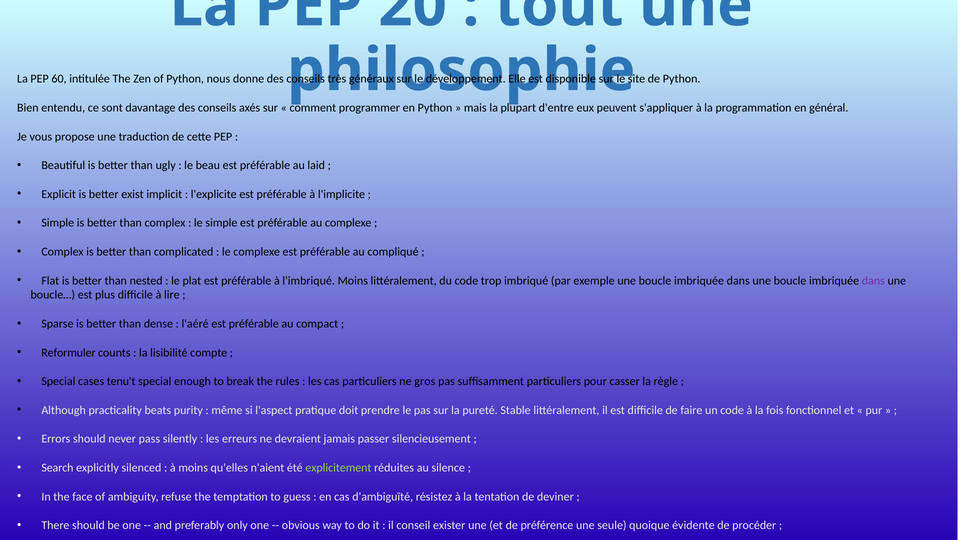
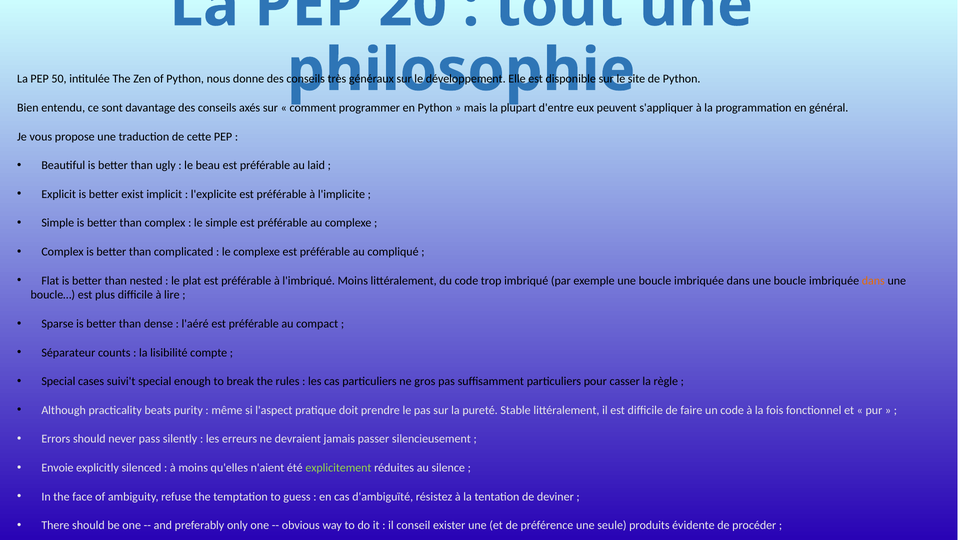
60: 60 -> 50
dans at (873, 281) colour: purple -> orange
Reformuler: Reformuler -> Séparateur
tenu't: tenu't -> suivi't
Search: Search -> Envoie
quoique: quoique -> produits
